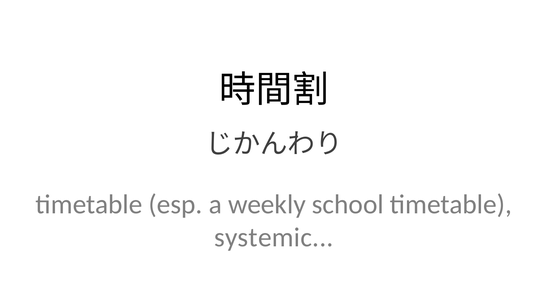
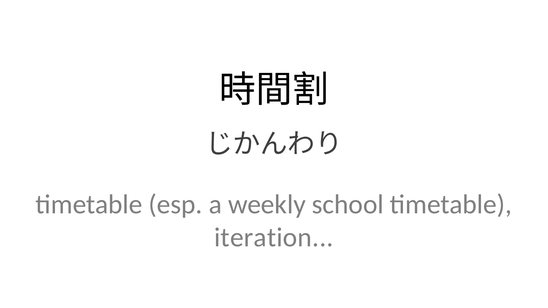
systemic: systemic -> iteration
